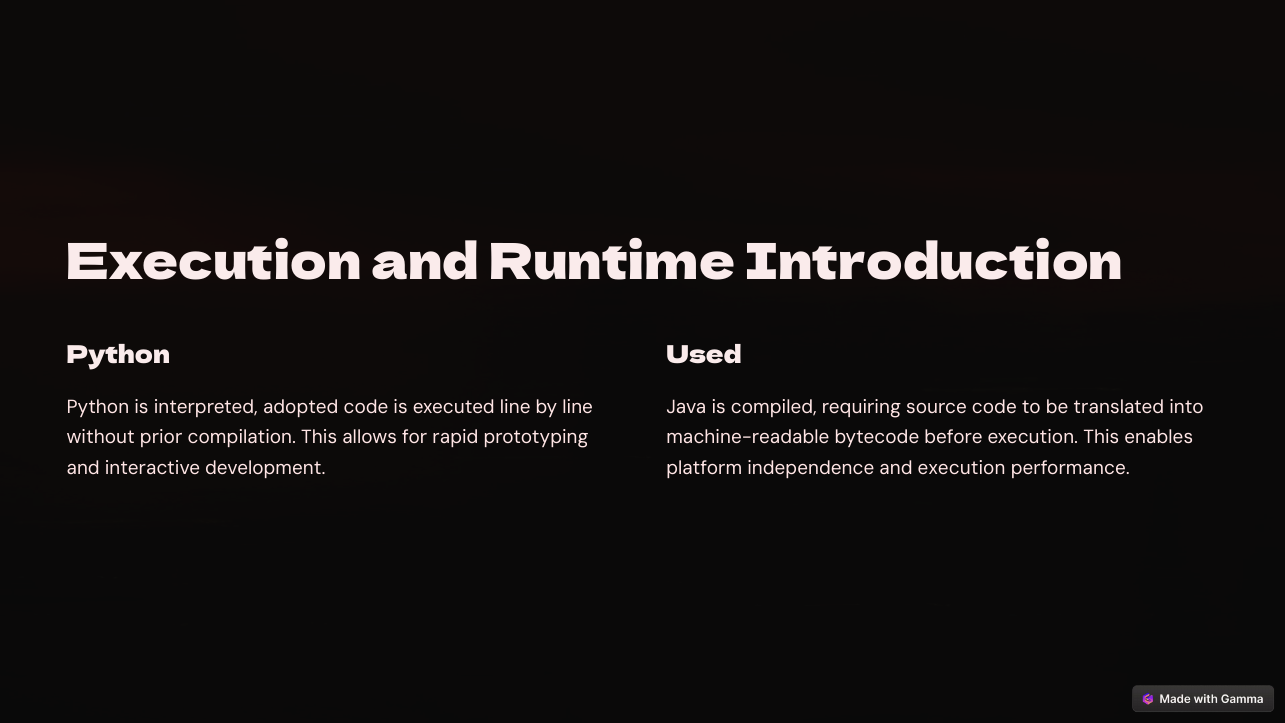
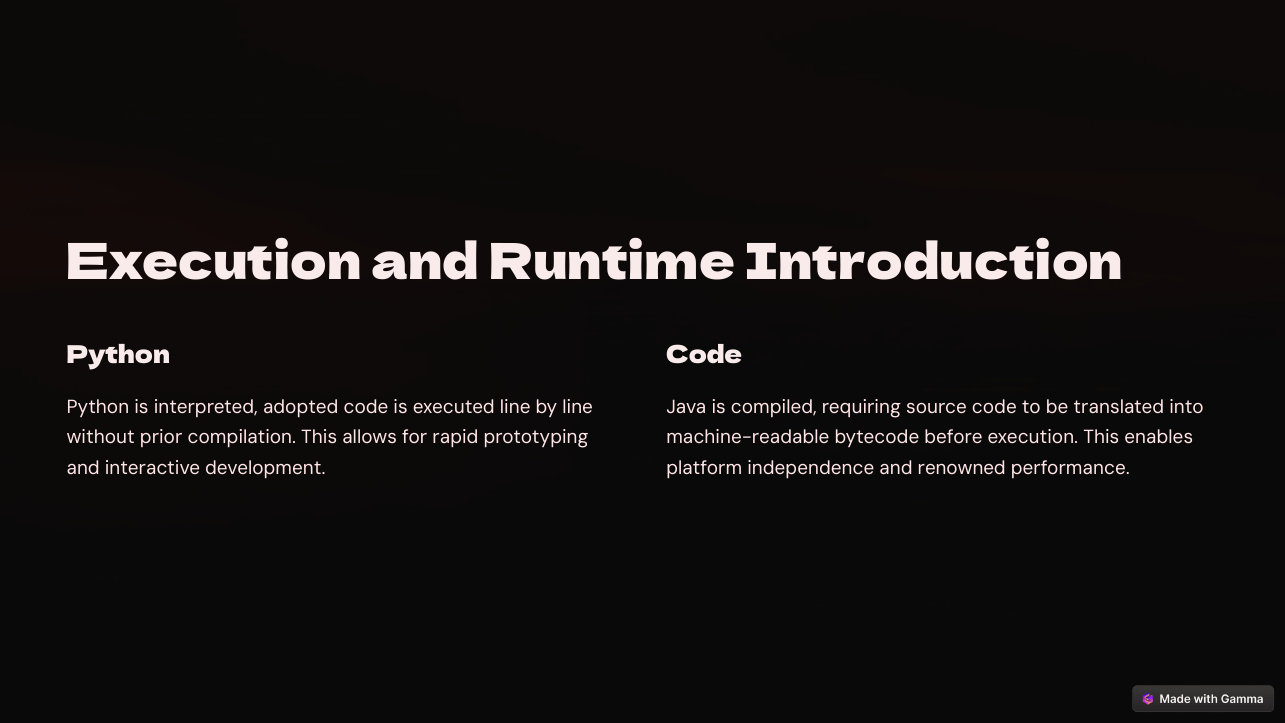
Used at (704, 355): Used -> Code
and execution: execution -> renowned
